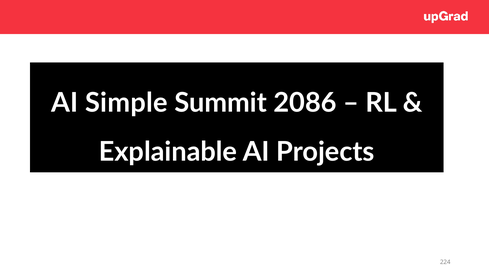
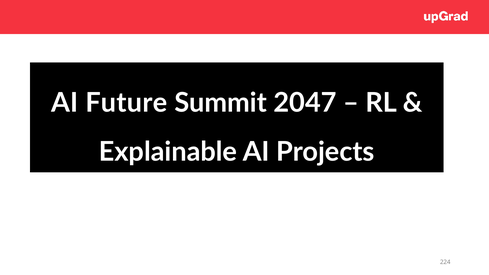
Simple: Simple -> Future
2086: 2086 -> 2047
